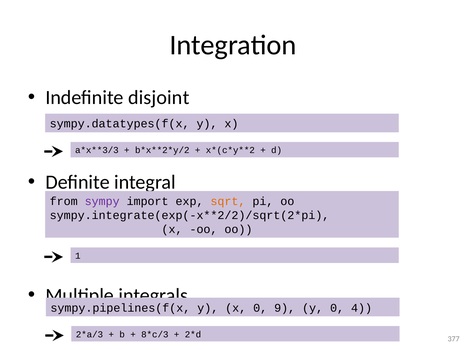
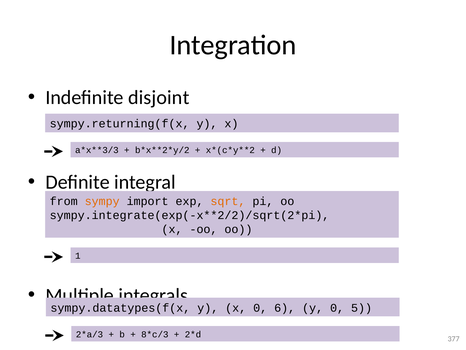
sympy.datatypes(f(x: sympy.datatypes(f(x -> sympy.returning(f(x
sympy colour: purple -> orange
sympy.pipelines(f(x: sympy.pipelines(f(x -> sympy.datatypes(f(x
9: 9 -> 6
4: 4 -> 5
